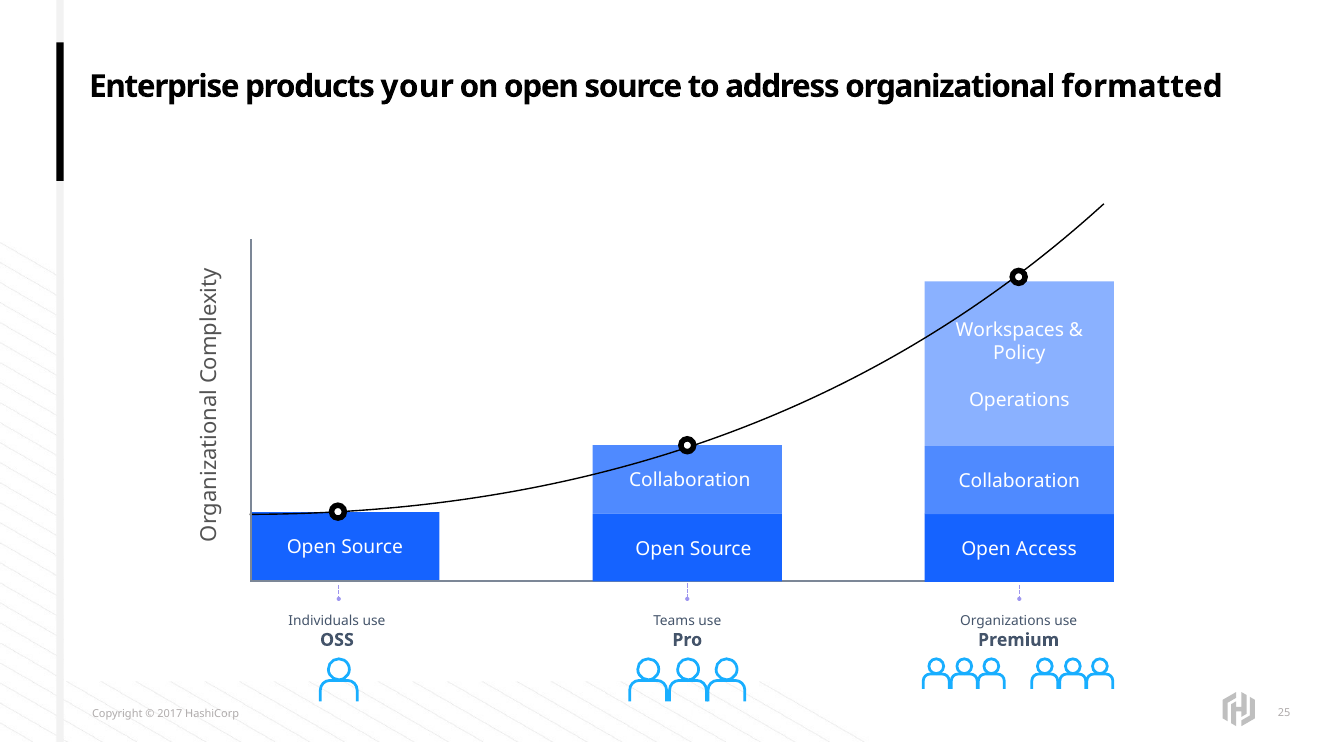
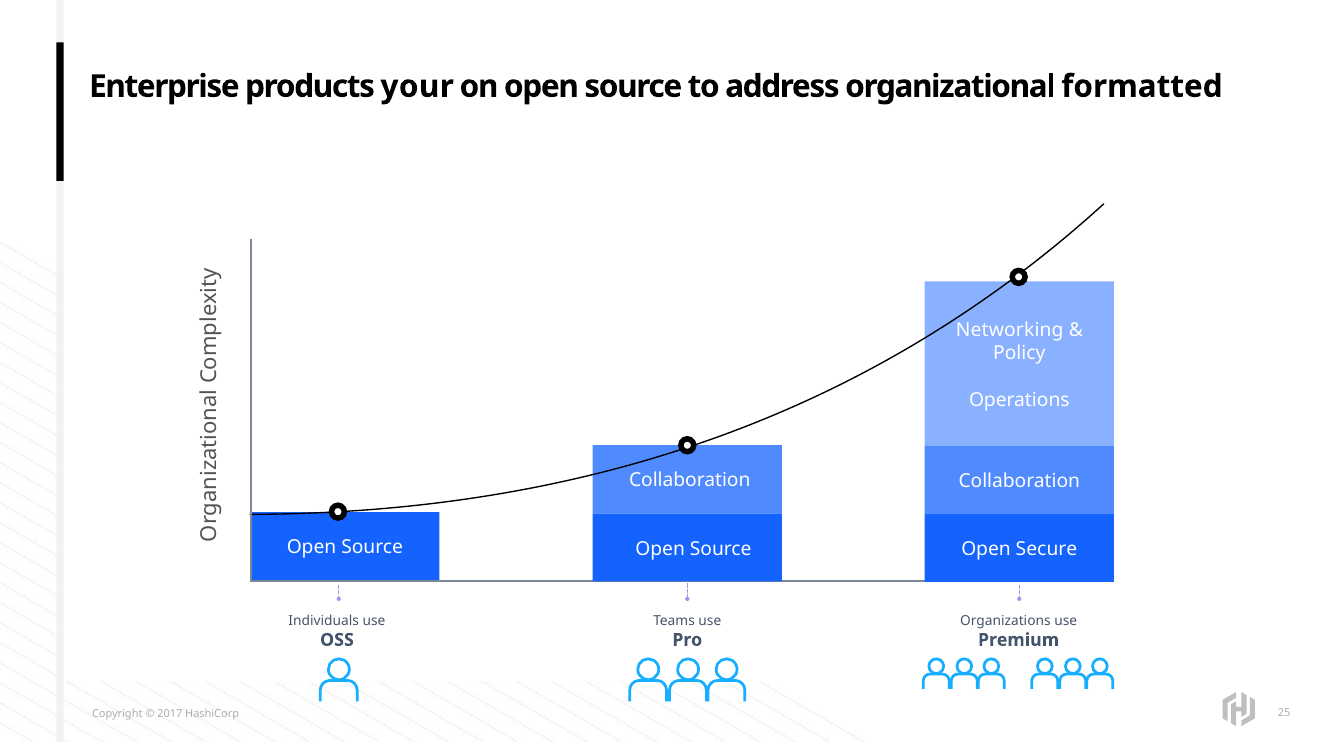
Workspaces: Workspaces -> Networking
Access: Access -> Secure
